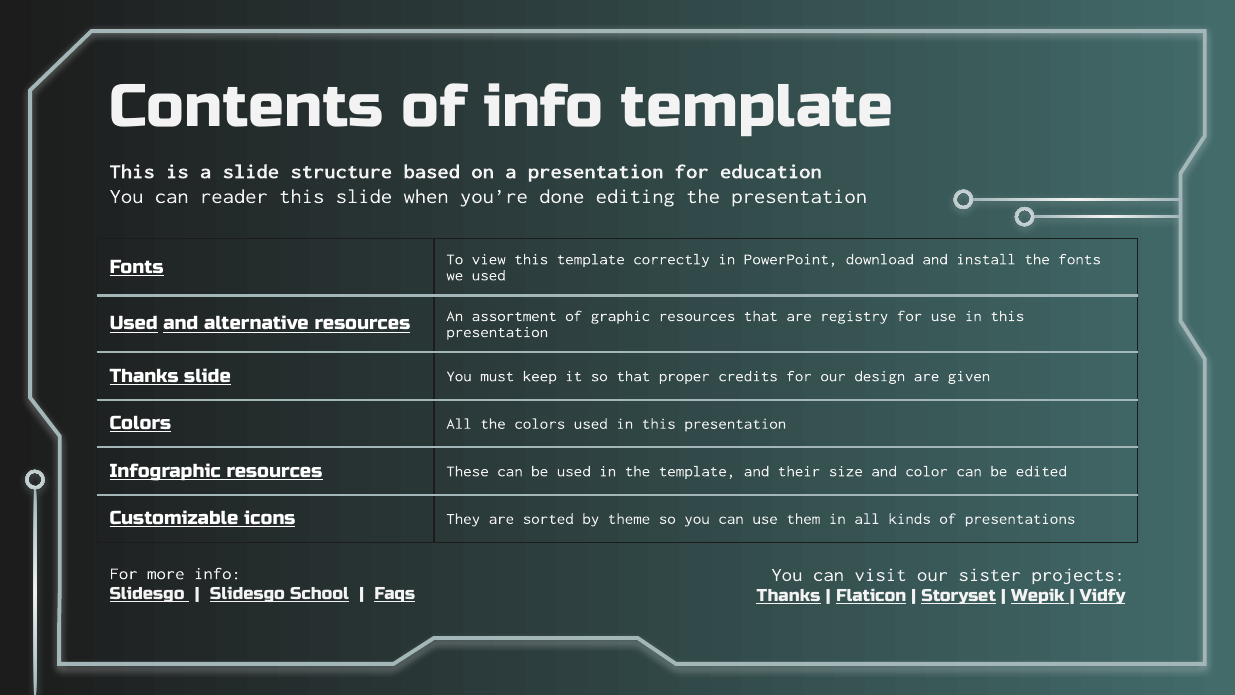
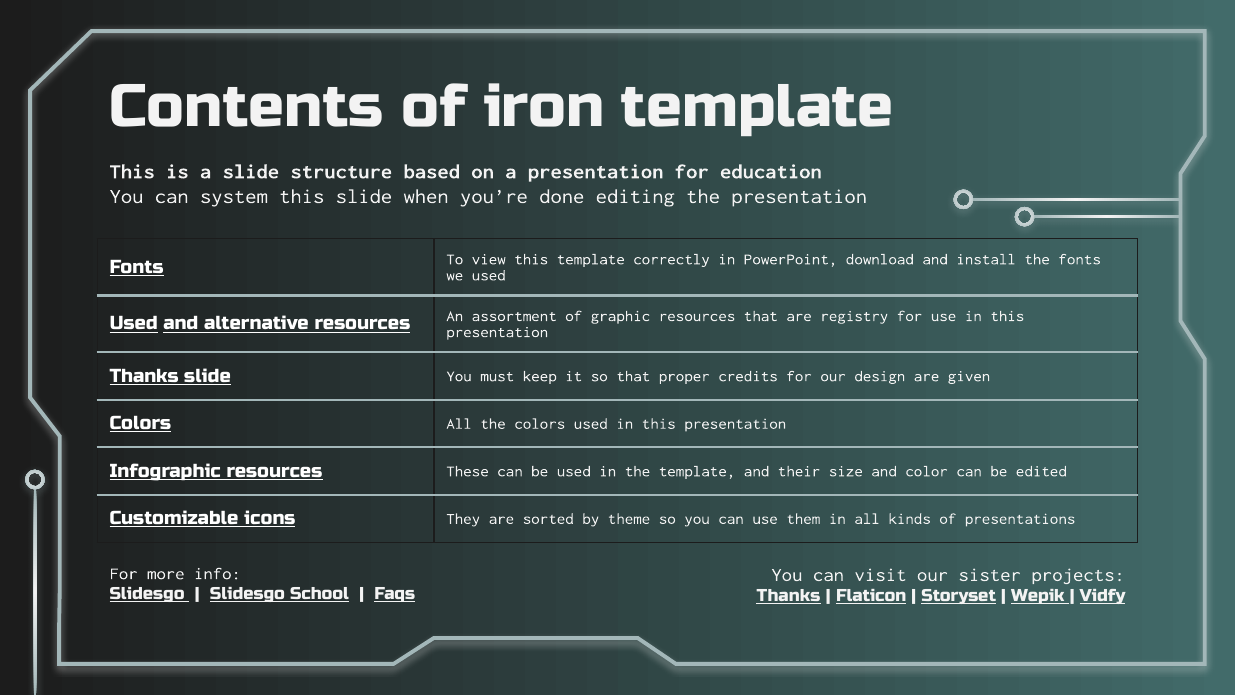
of info: info -> iron
reader: reader -> system
